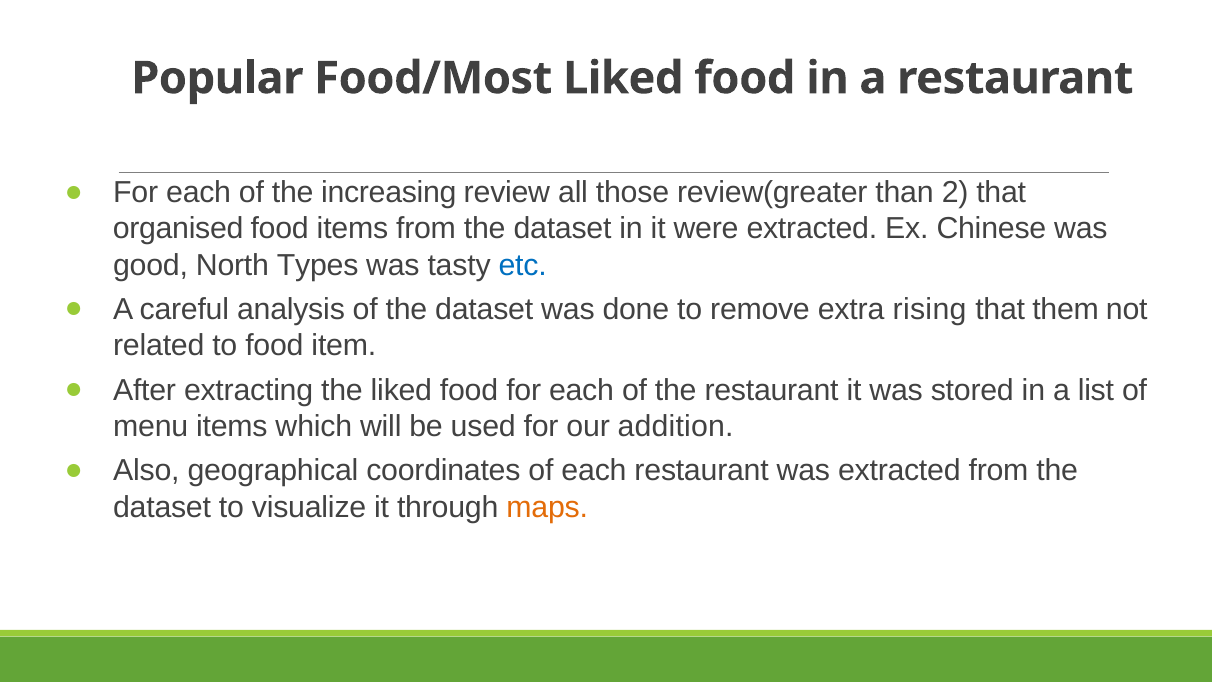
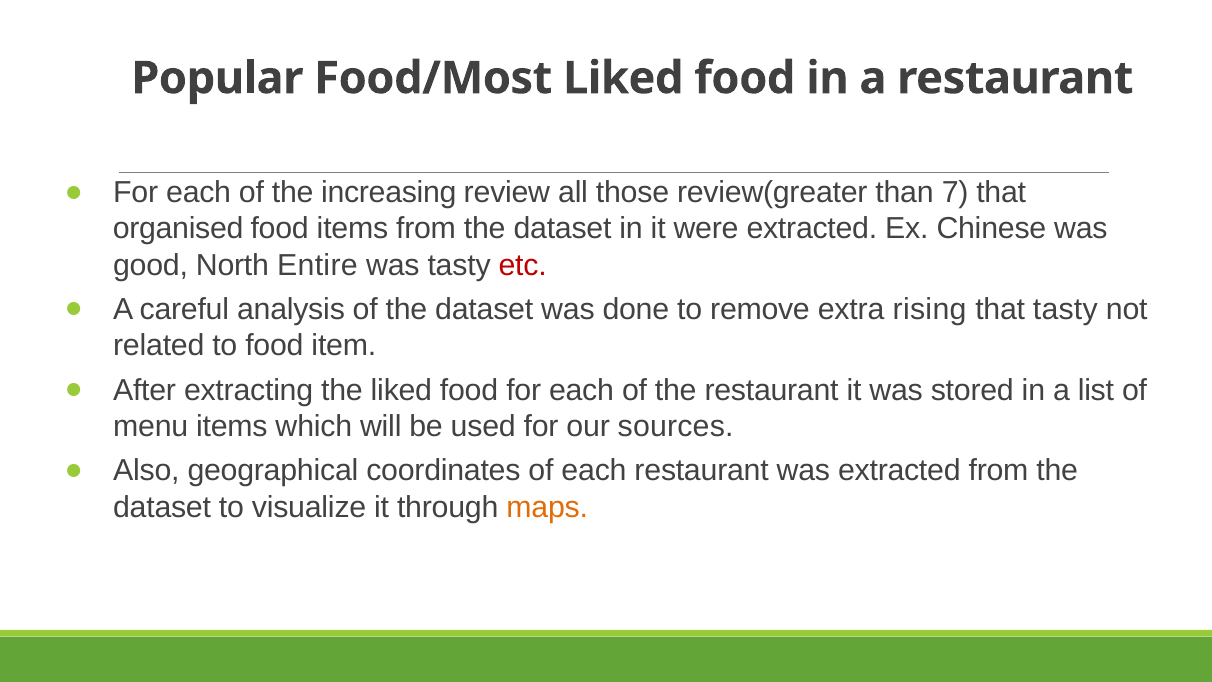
2: 2 -> 7
Types: Types -> Entire
etc colour: blue -> red
that them: them -> tasty
addition: addition -> sources
